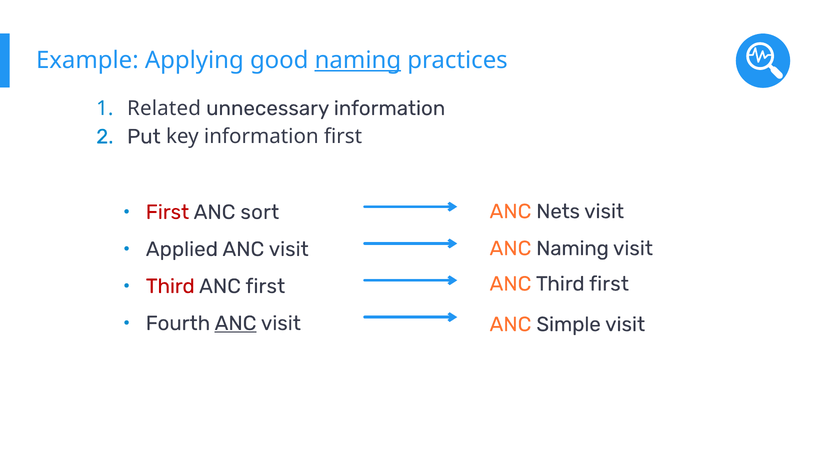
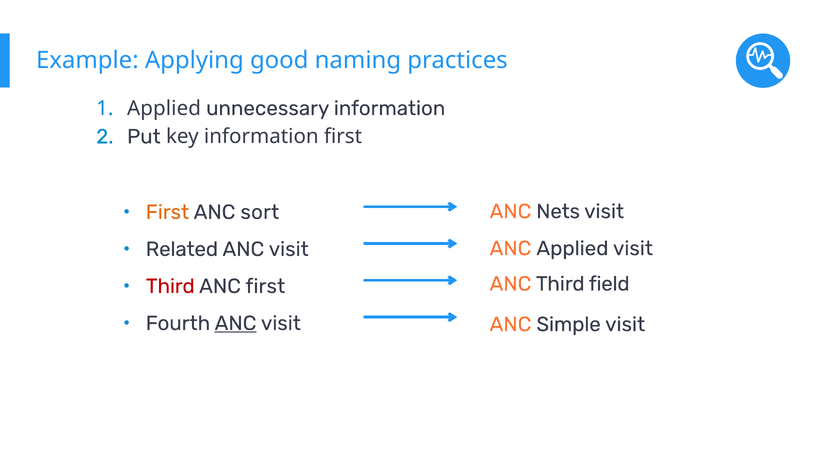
naming at (358, 60) underline: present -> none
Related at (164, 108): Related -> Applied
First at (167, 212) colour: red -> orange
Applied: Applied -> Related
ANC Naming: Naming -> Applied
Third first: first -> field
